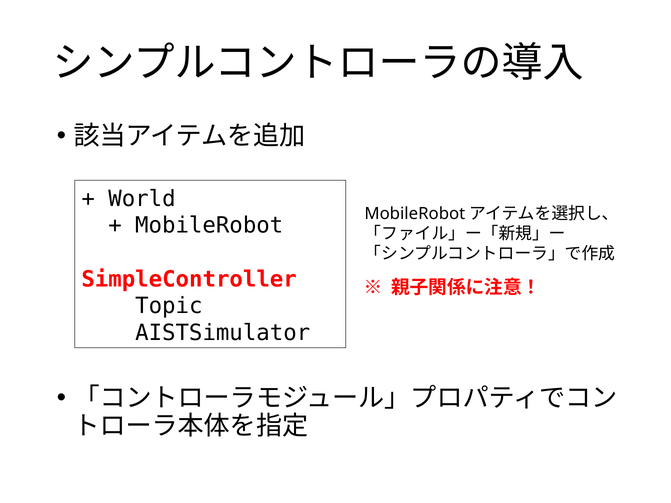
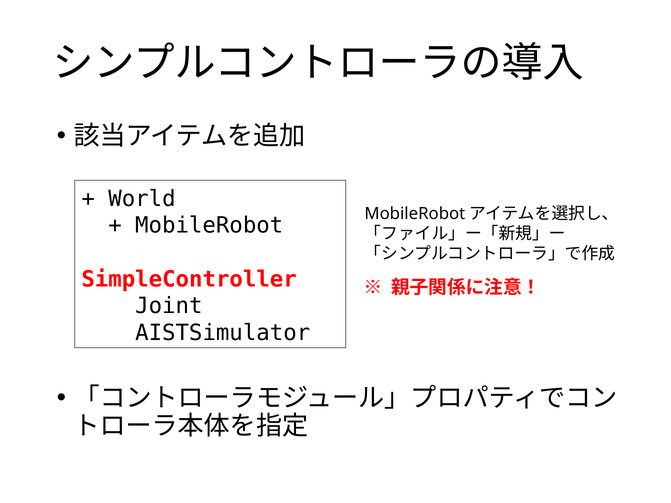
Topic: Topic -> Joint
